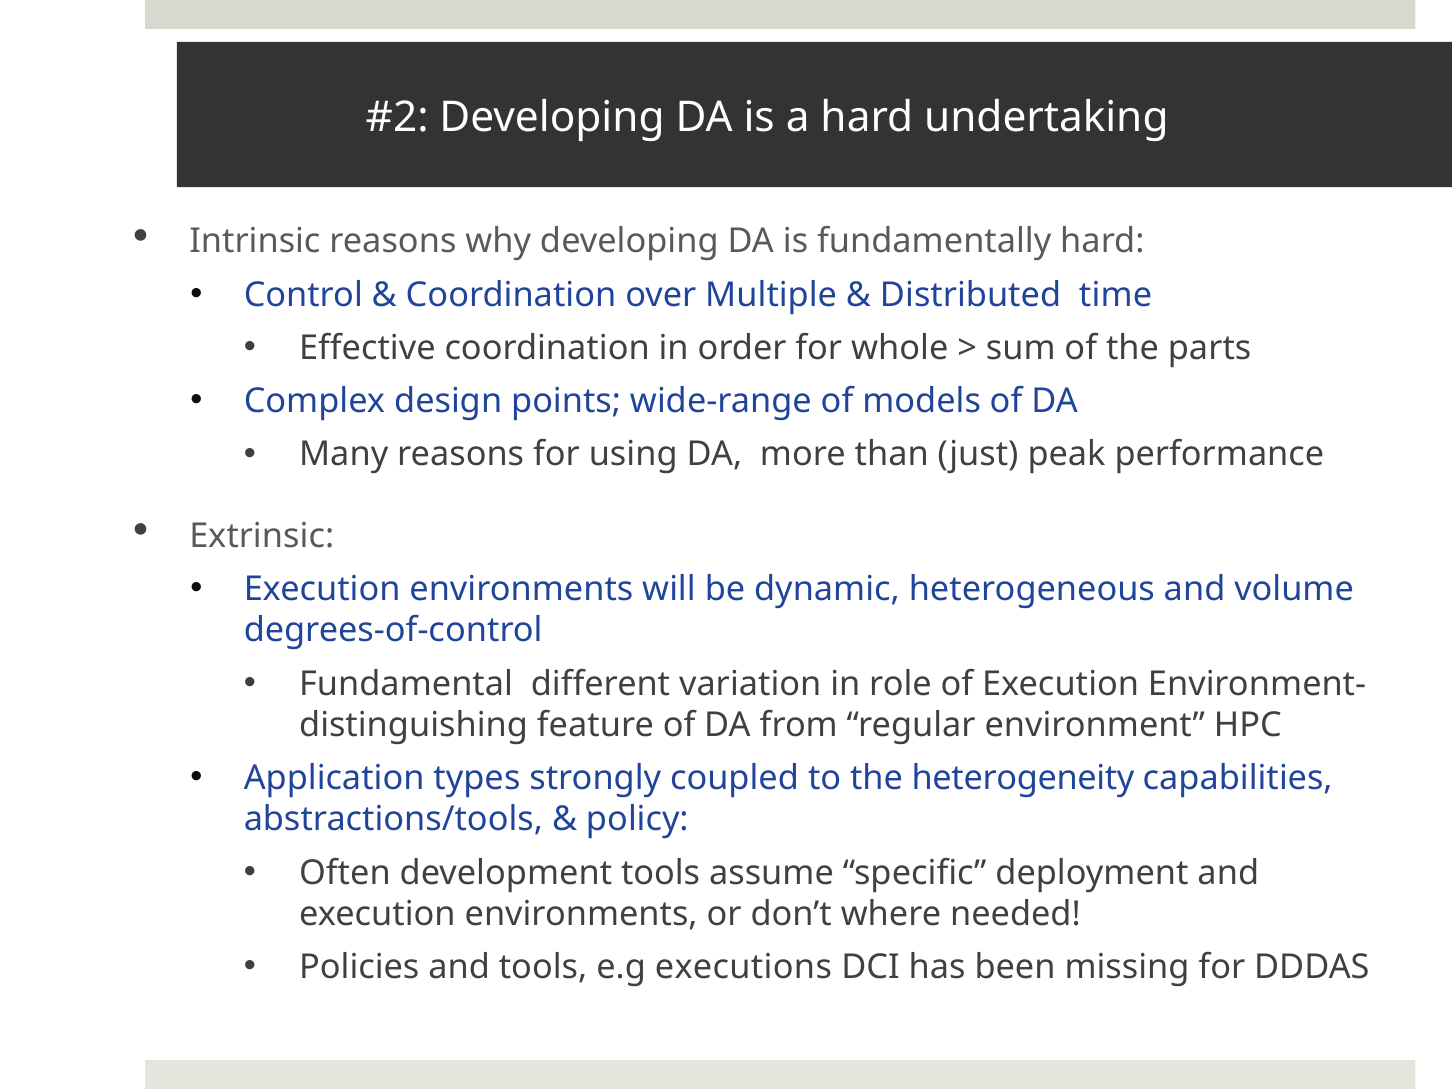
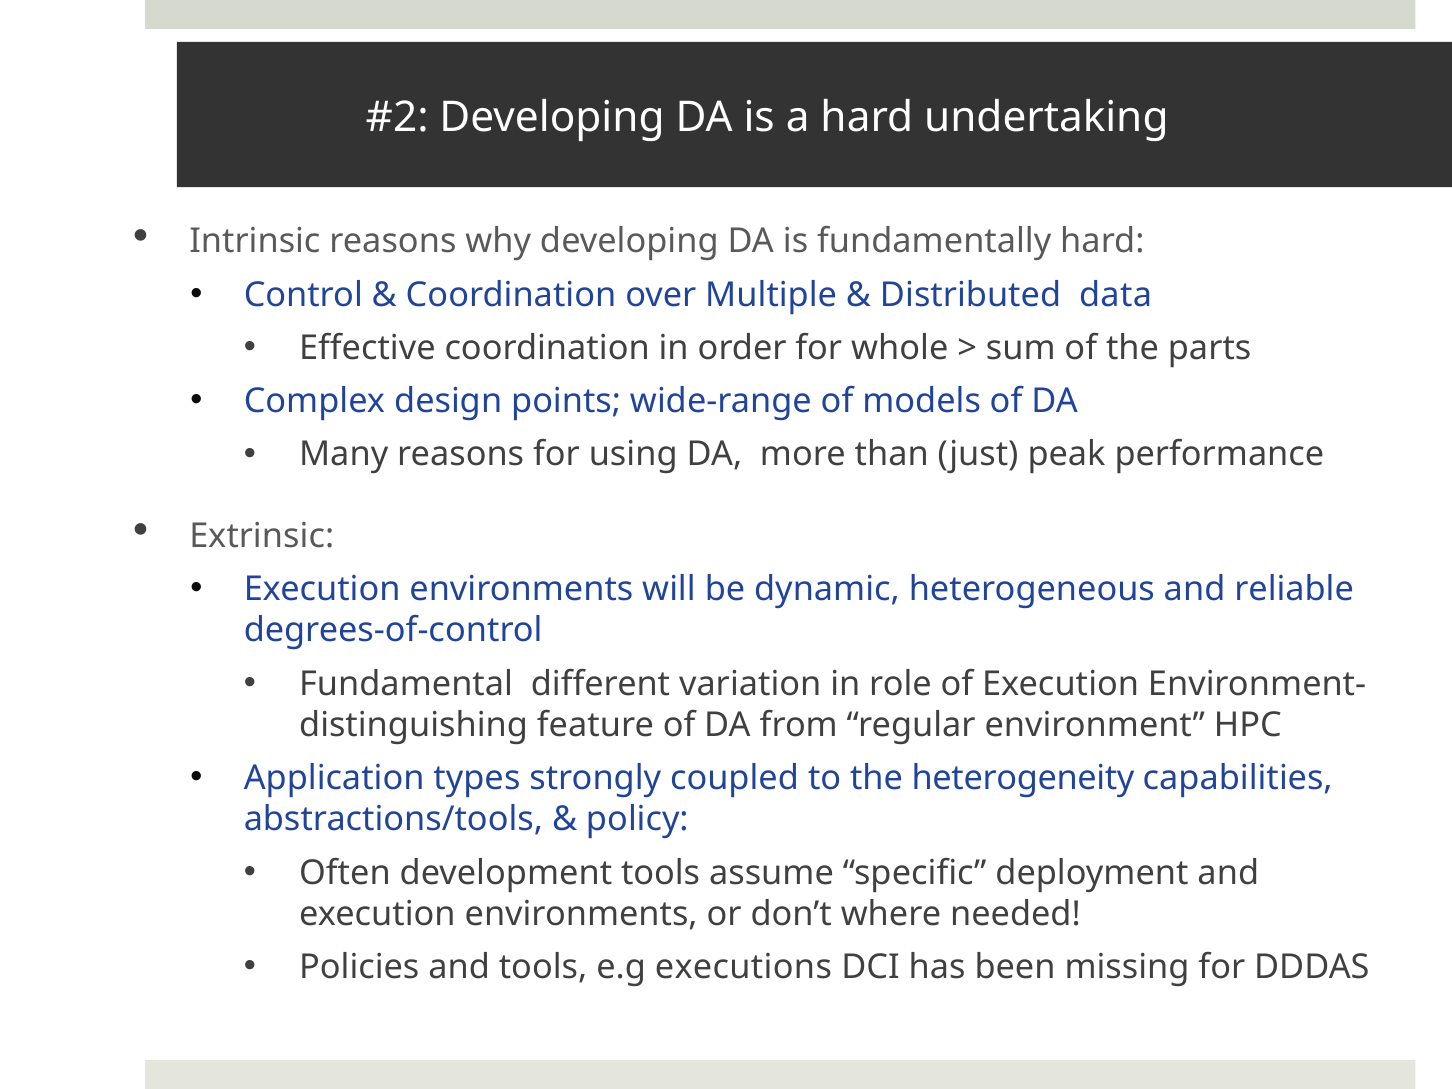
time: time -> data
volume: volume -> reliable
